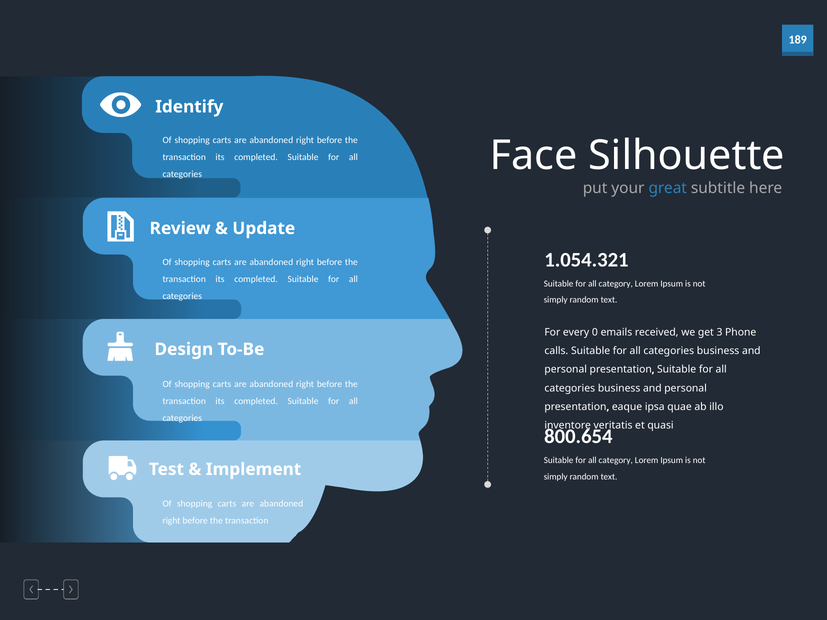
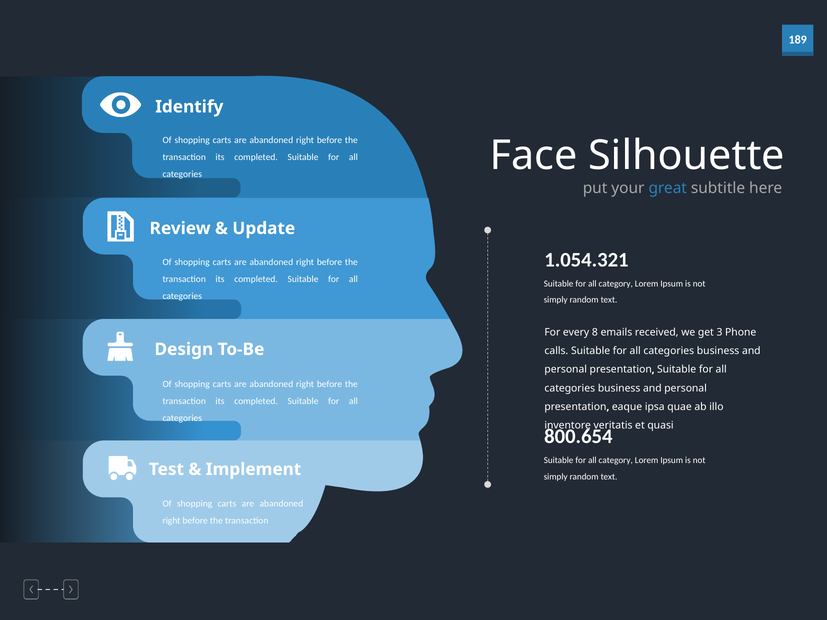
0: 0 -> 8
